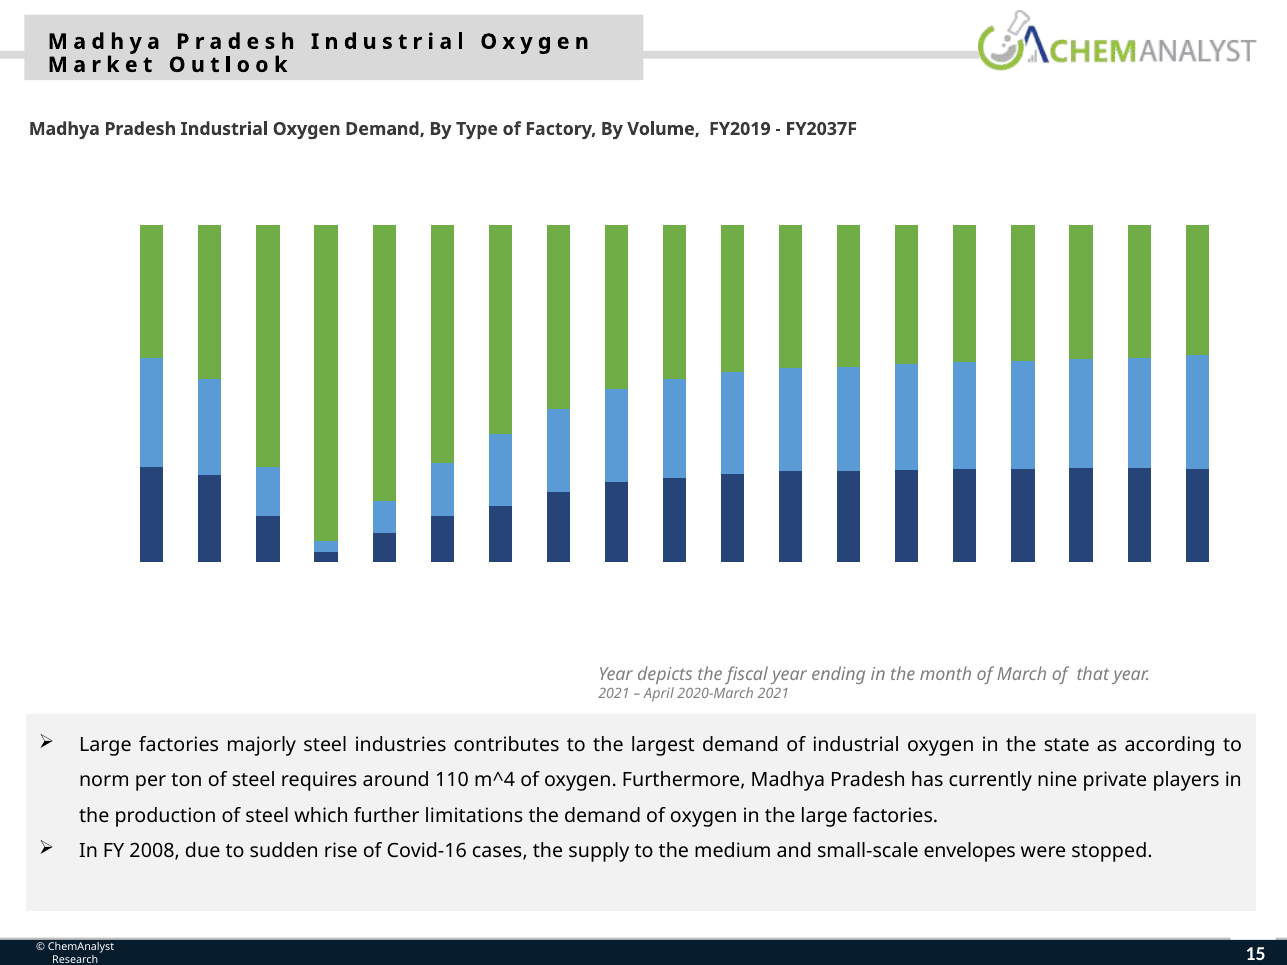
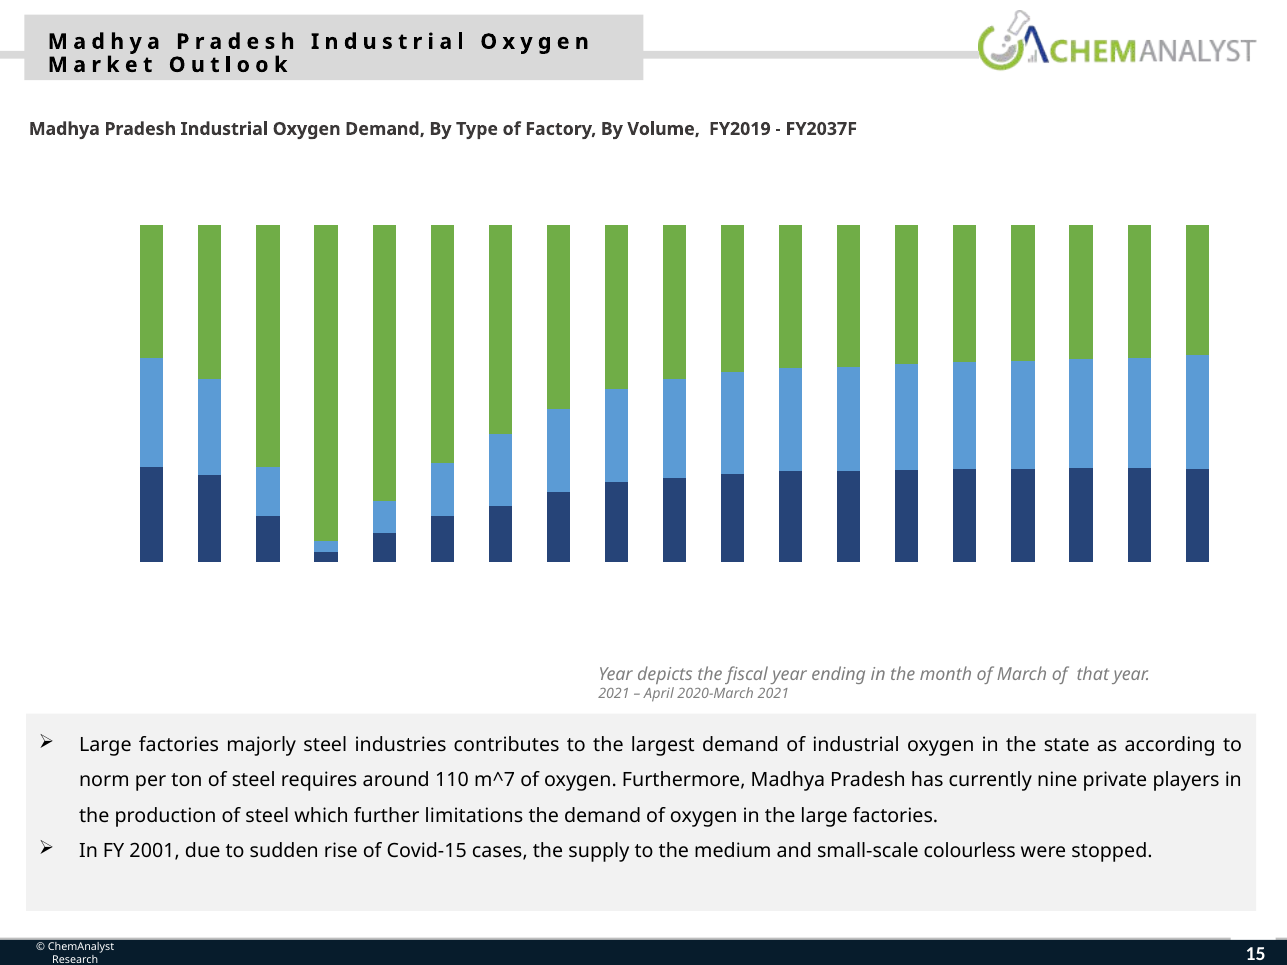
m^4: m^4 -> m^7
2008: 2008 -> 2001
Covid-16: Covid-16 -> Covid-15
envelopes: envelopes -> colourless
